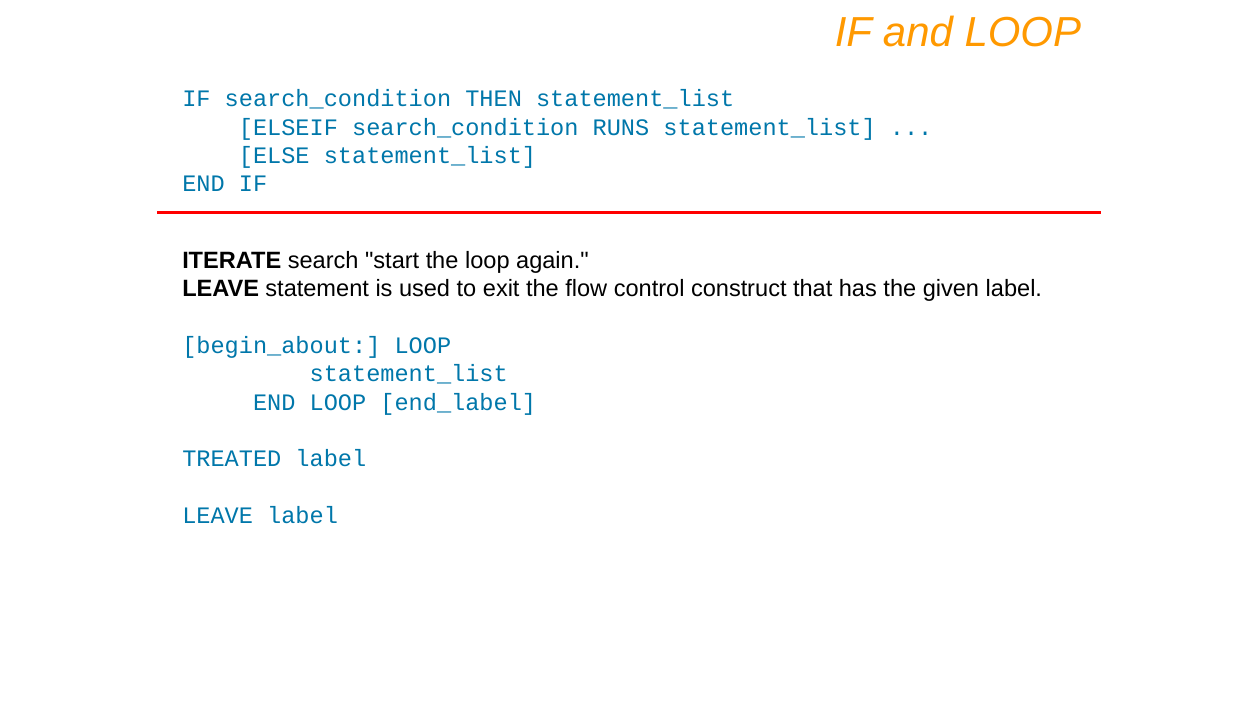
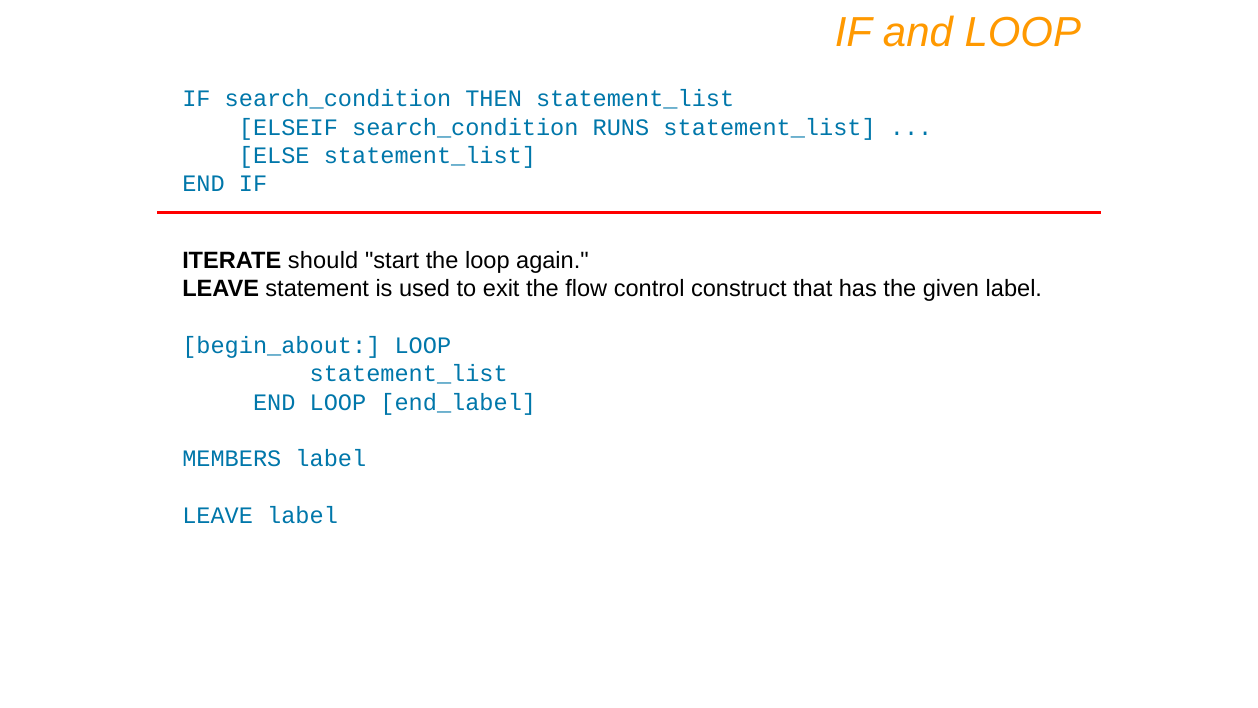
search: search -> should
TREATED: TREATED -> MEMBERS
